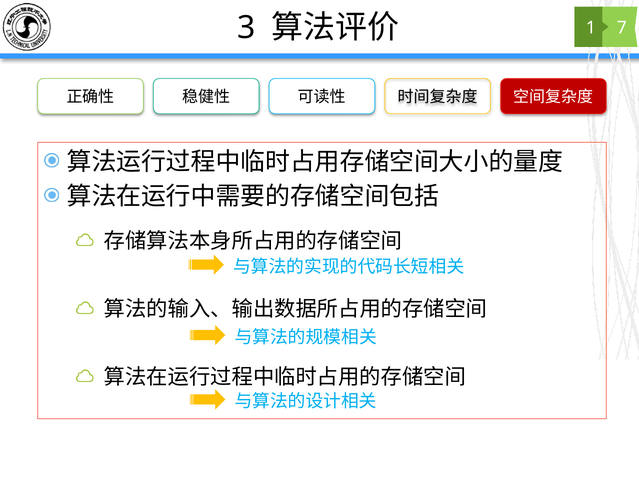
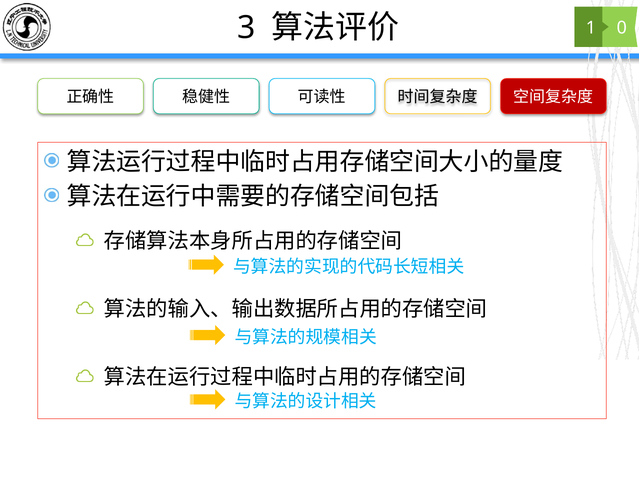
7: 7 -> 0
